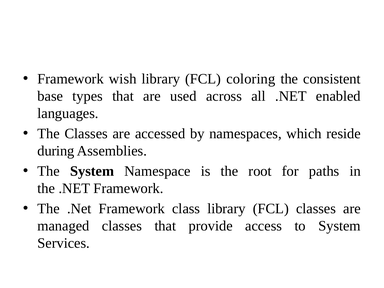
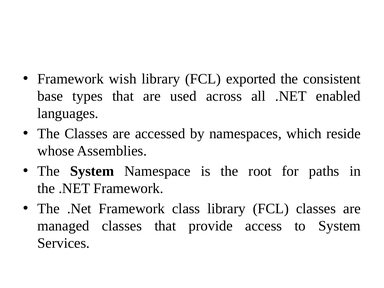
coloring: coloring -> exported
during: during -> whose
